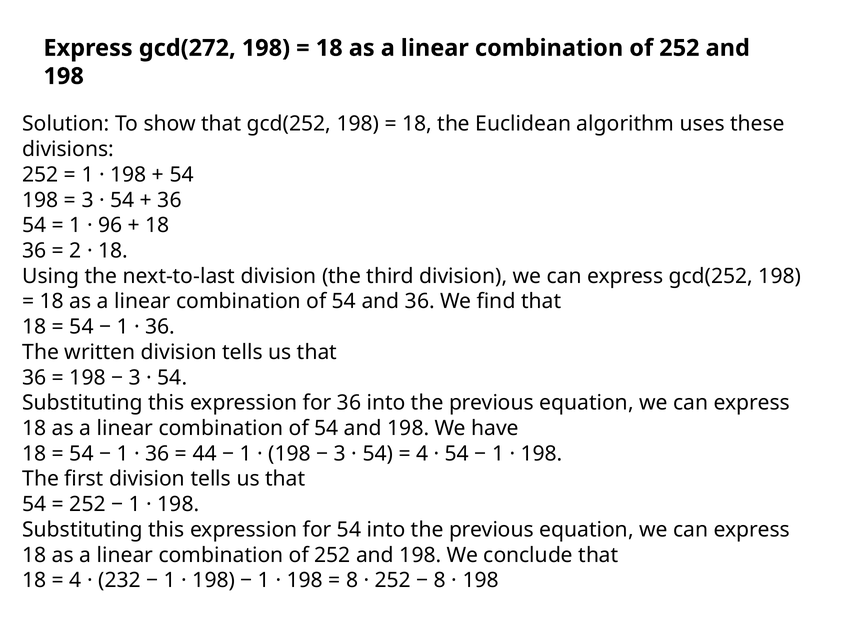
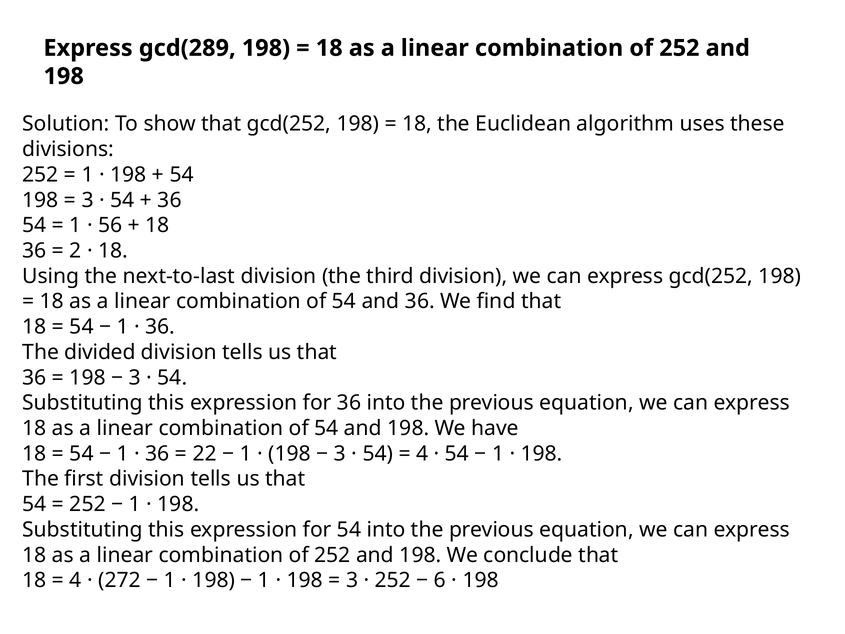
gcd(272: gcd(272 -> gcd(289
96: 96 -> 56
written: written -> divided
44: 44 -> 22
232: 232 -> 272
8 at (352, 580): 8 -> 3
8 at (440, 580): 8 -> 6
